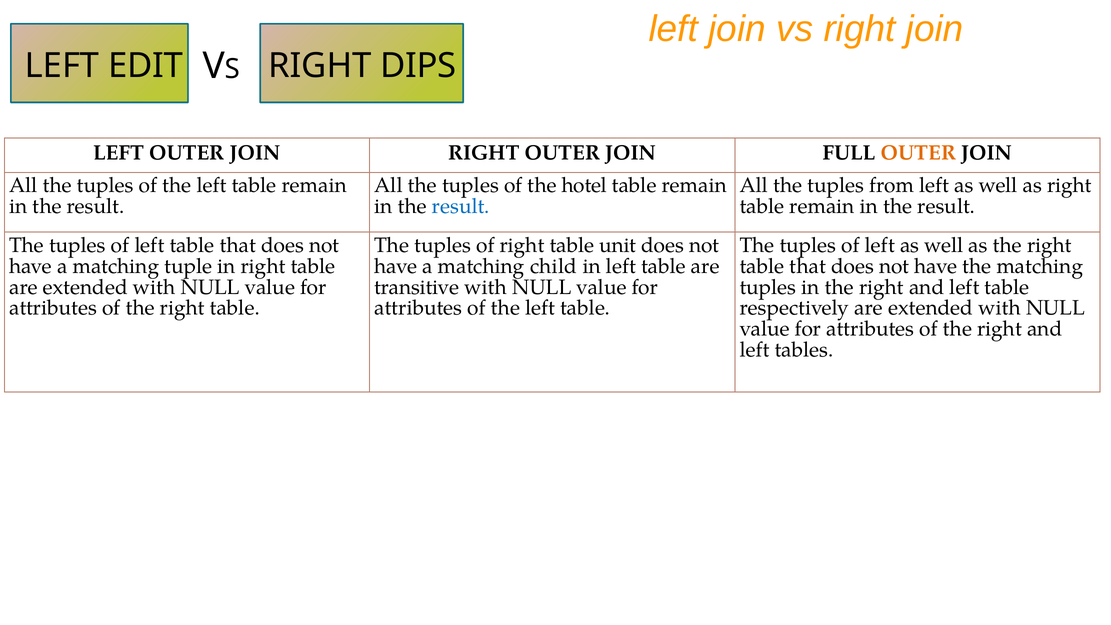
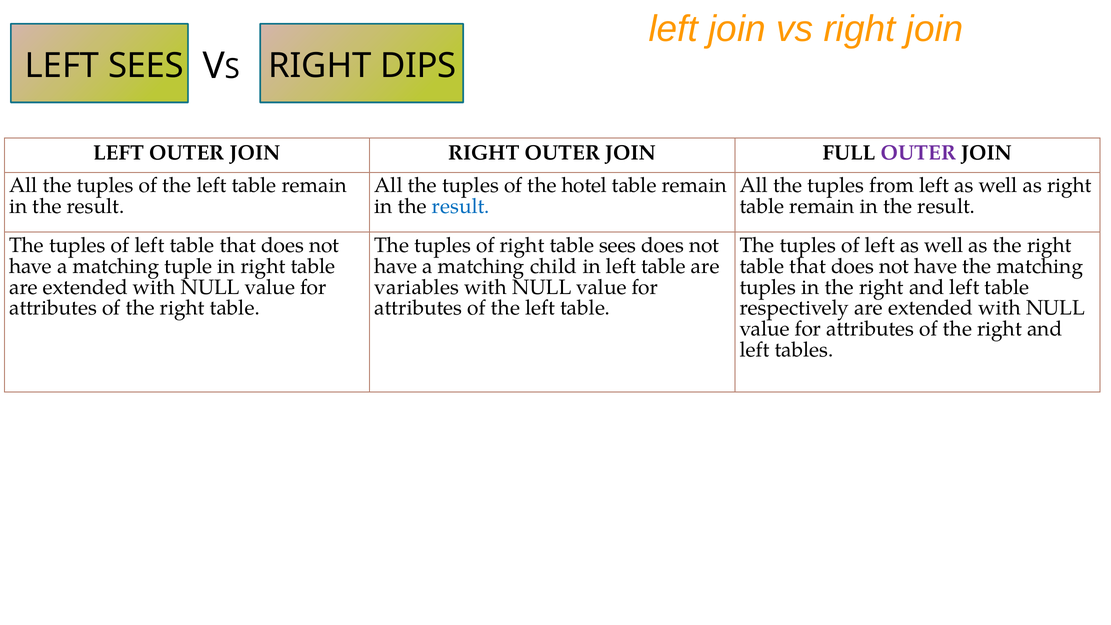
LEFT EDIT: EDIT -> SEES
OUTER at (918, 153) colour: orange -> purple
table unit: unit -> sees
transitive: transitive -> variables
